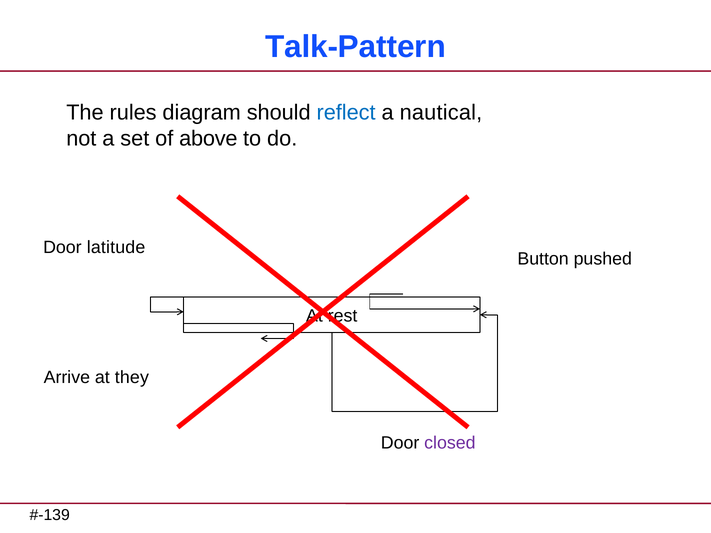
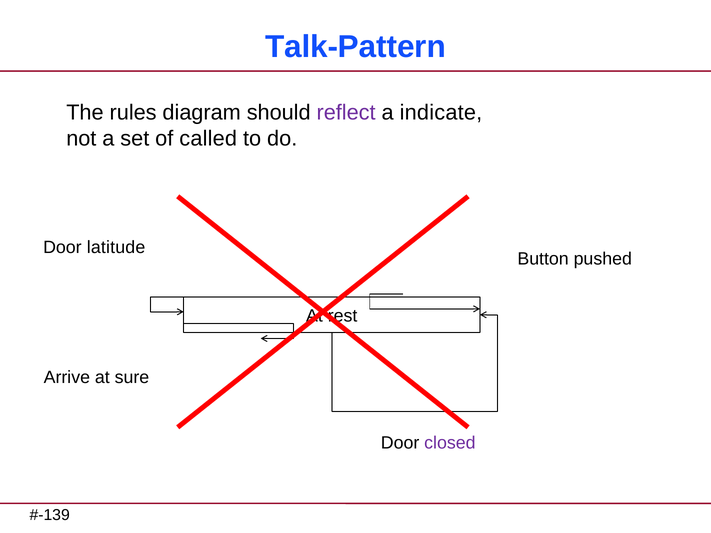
reflect colour: blue -> purple
nautical: nautical -> indicate
above: above -> called
they: they -> sure
